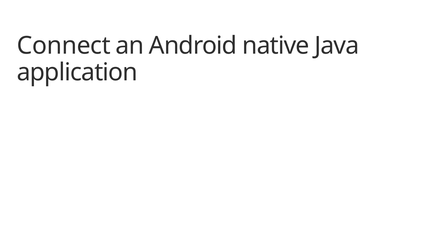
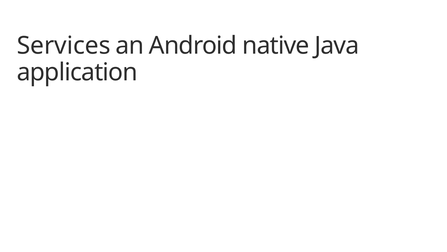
Connect: Connect -> Services
